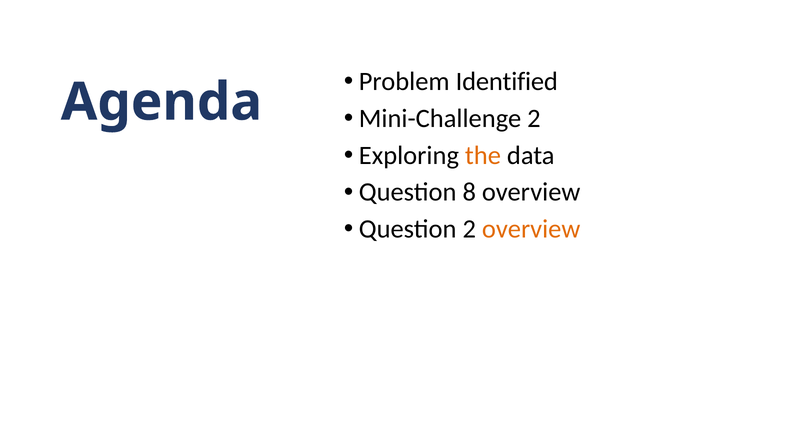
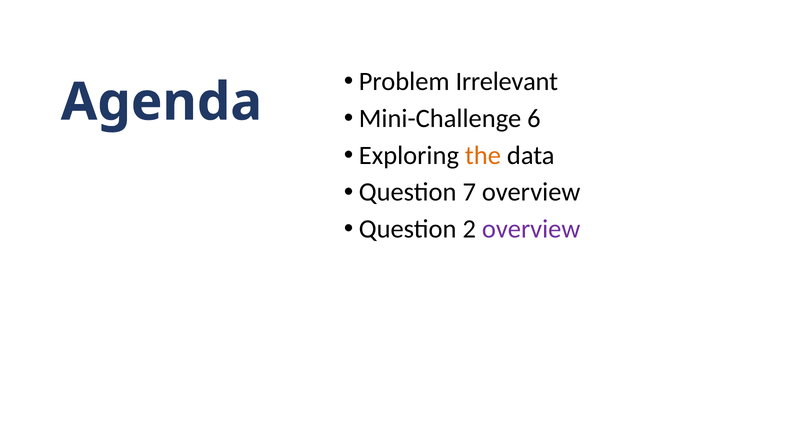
Identified: Identified -> Irrelevant
Mini-Challenge 2: 2 -> 6
8: 8 -> 7
overview at (531, 229) colour: orange -> purple
